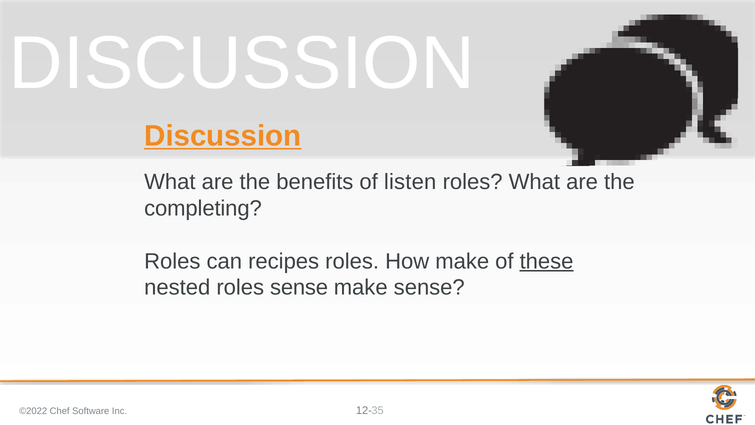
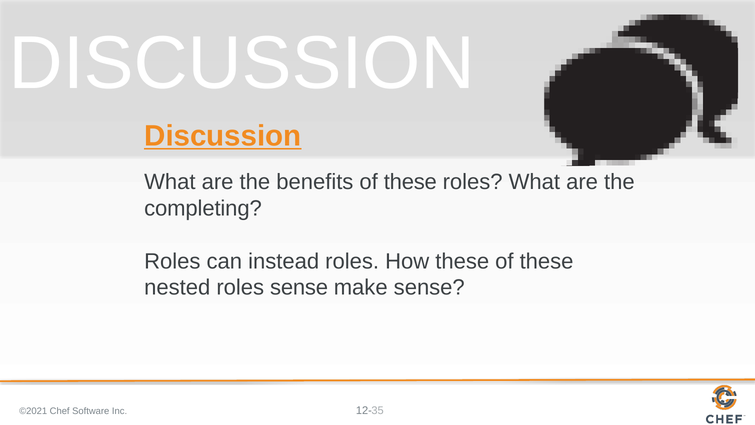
benefits of listen: listen -> these
recipes: recipes -> instead
How make: make -> these
these at (547, 261) underline: present -> none
©2022: ©2022 -> ©2021
